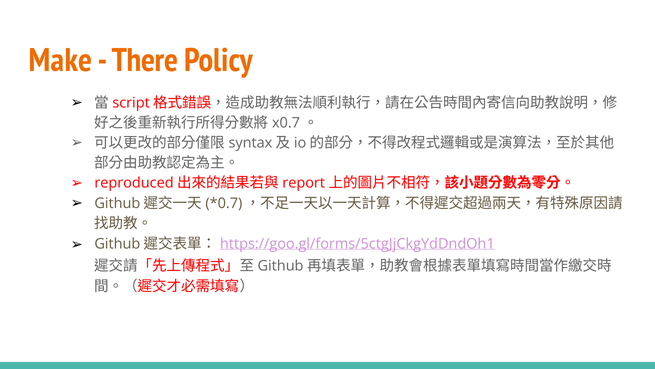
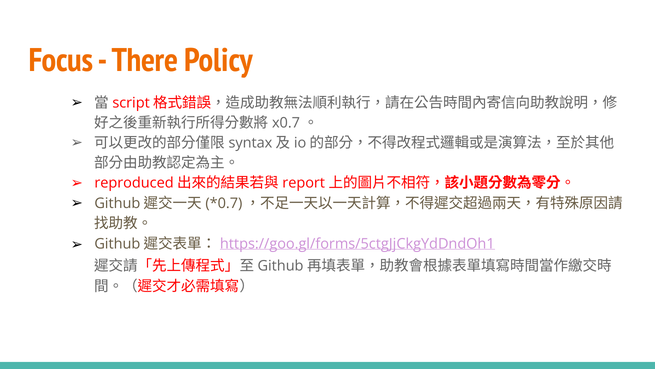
Make: Make -> Focus
